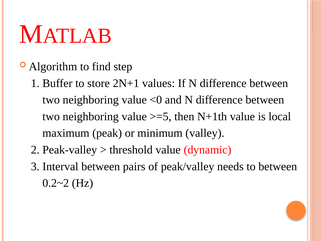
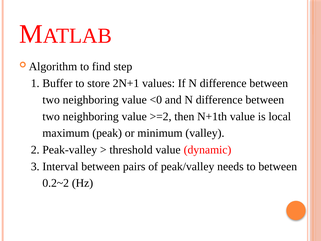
>=5: >=5 -> >=2
